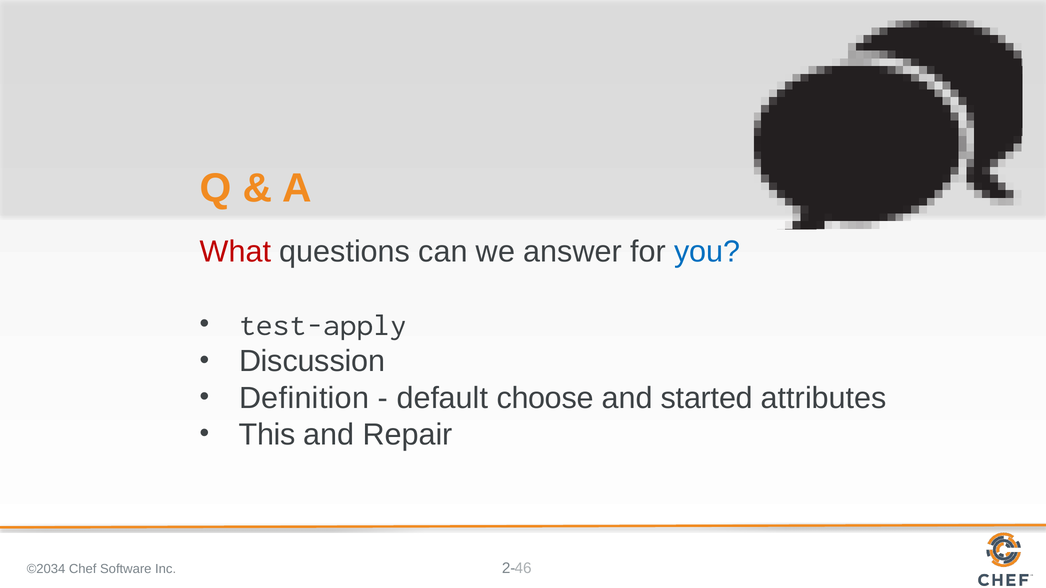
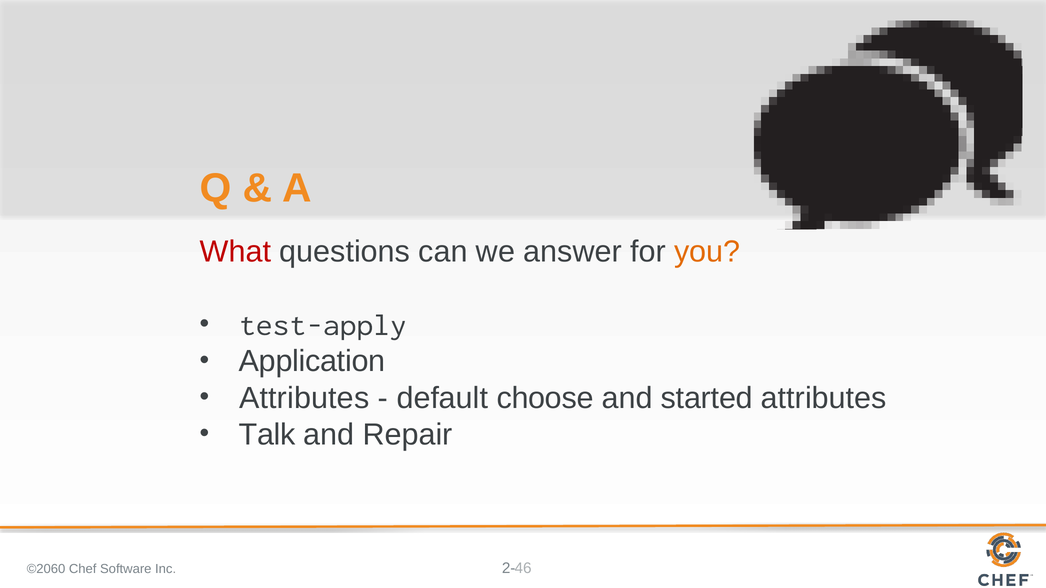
you colour: blue -> orange
Discussion: Discussion -> Application
Definition at (304, 398): Definition -> Attributes
This: This -> Talk
©2034: ©2034 -> ©2060
